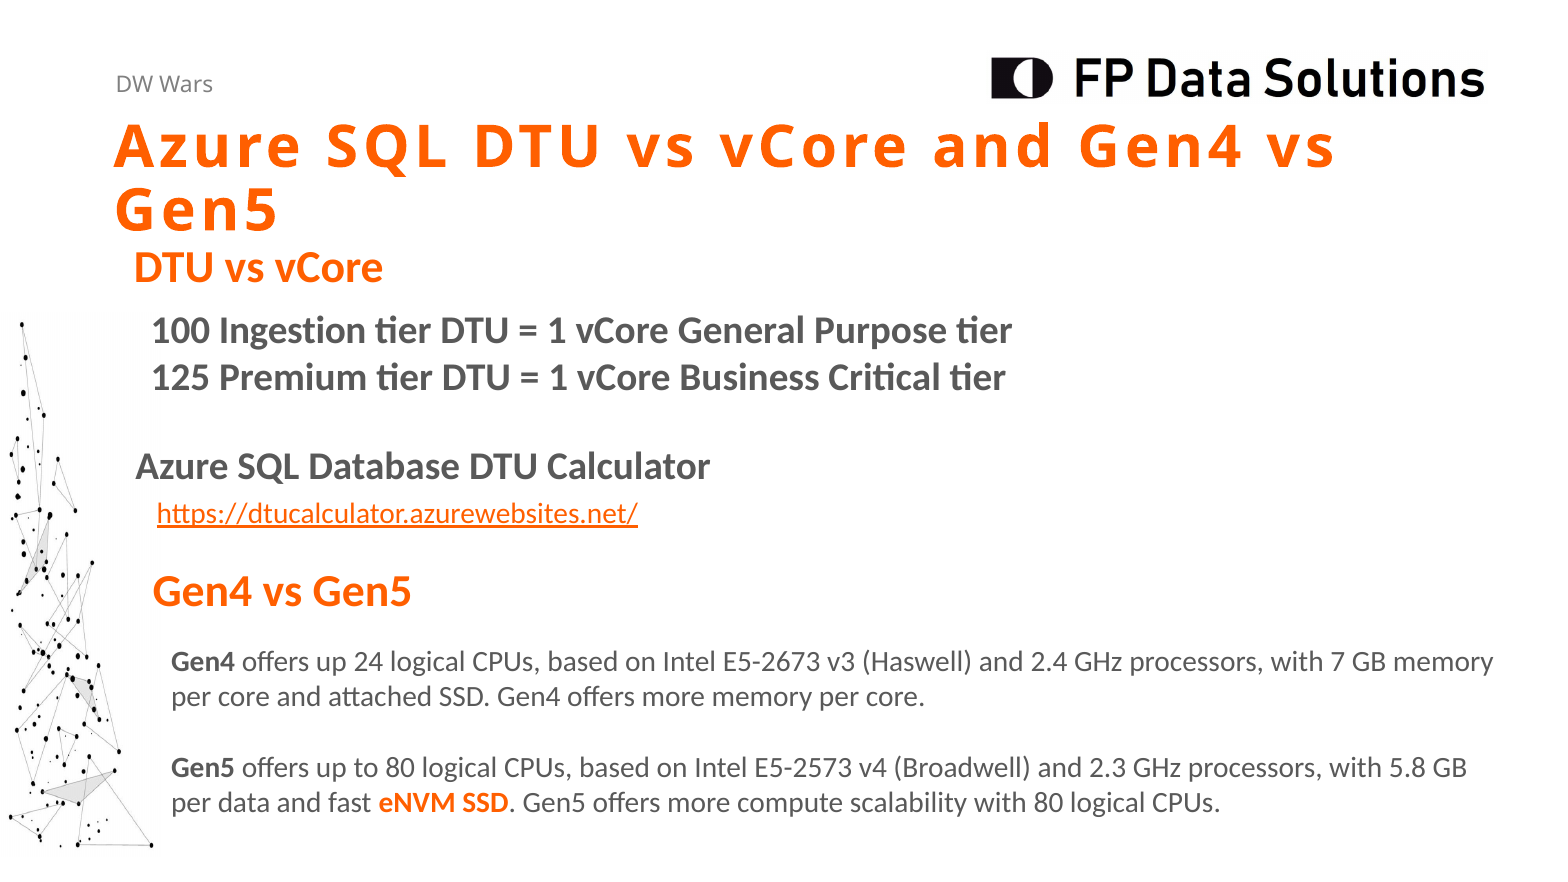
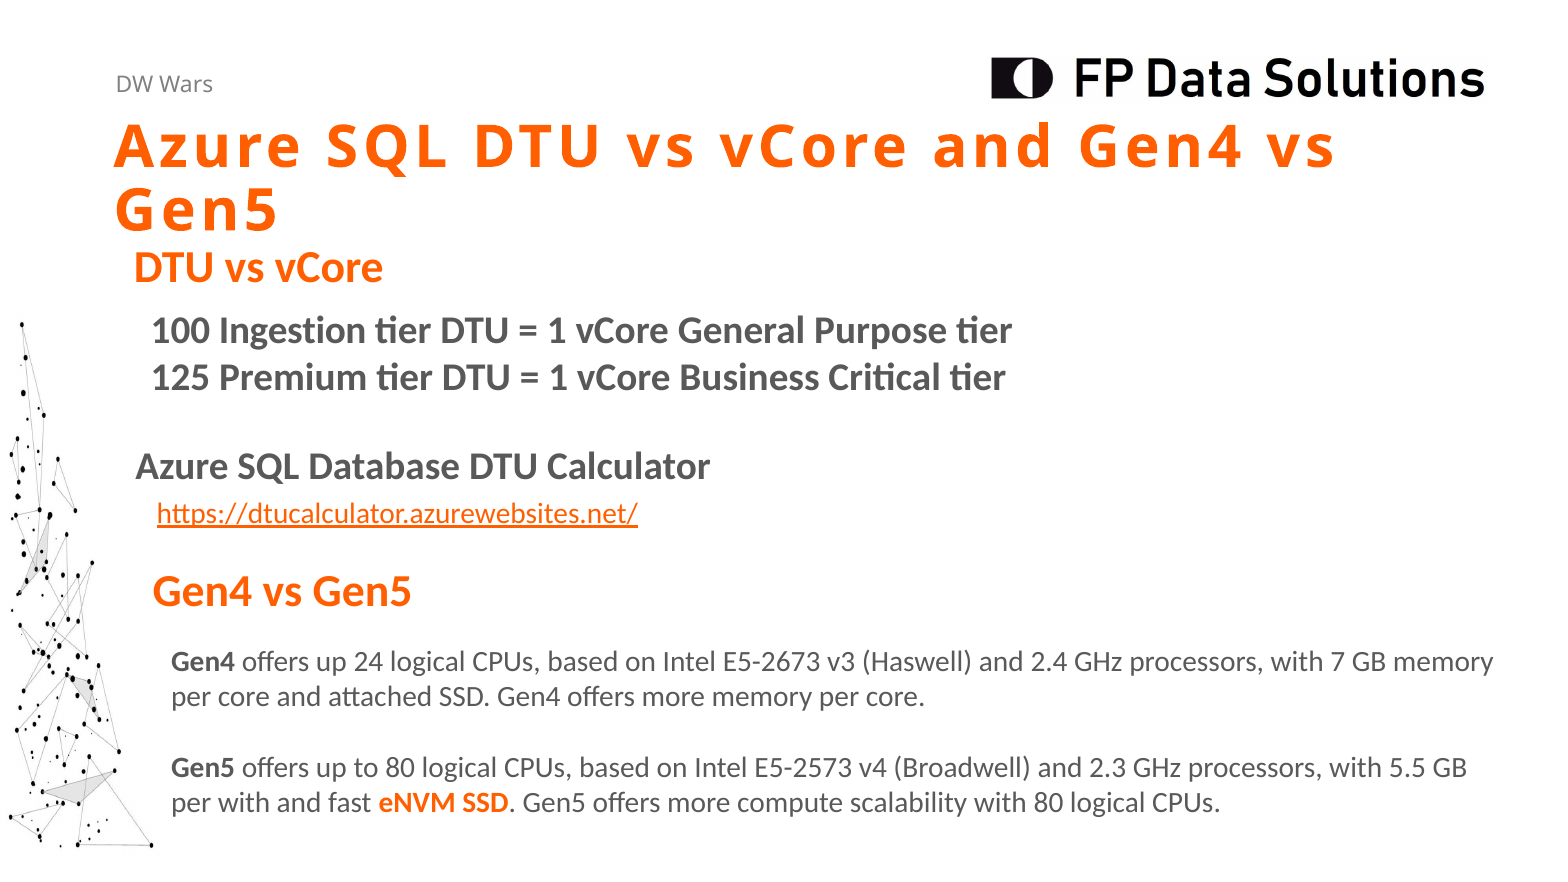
5.8: 5.8 -> 5.5
per data: data -> with
